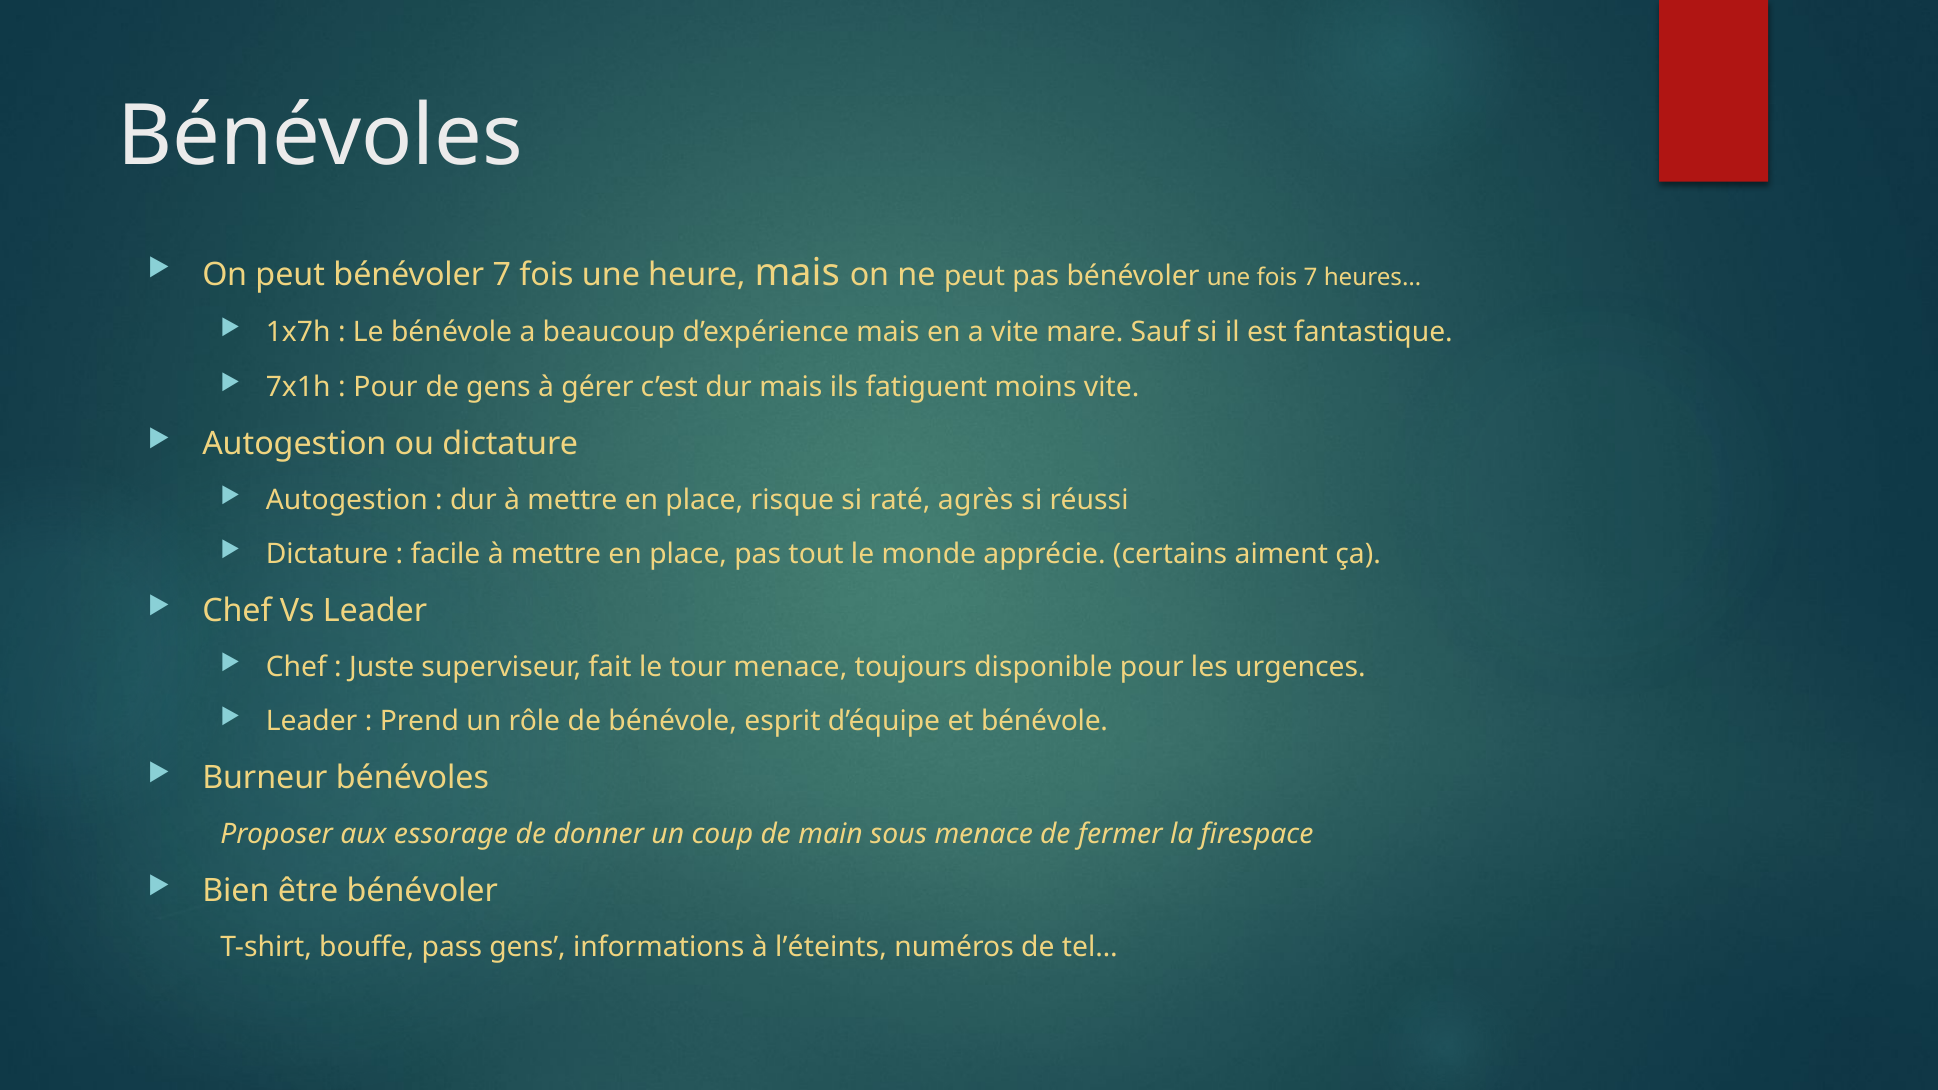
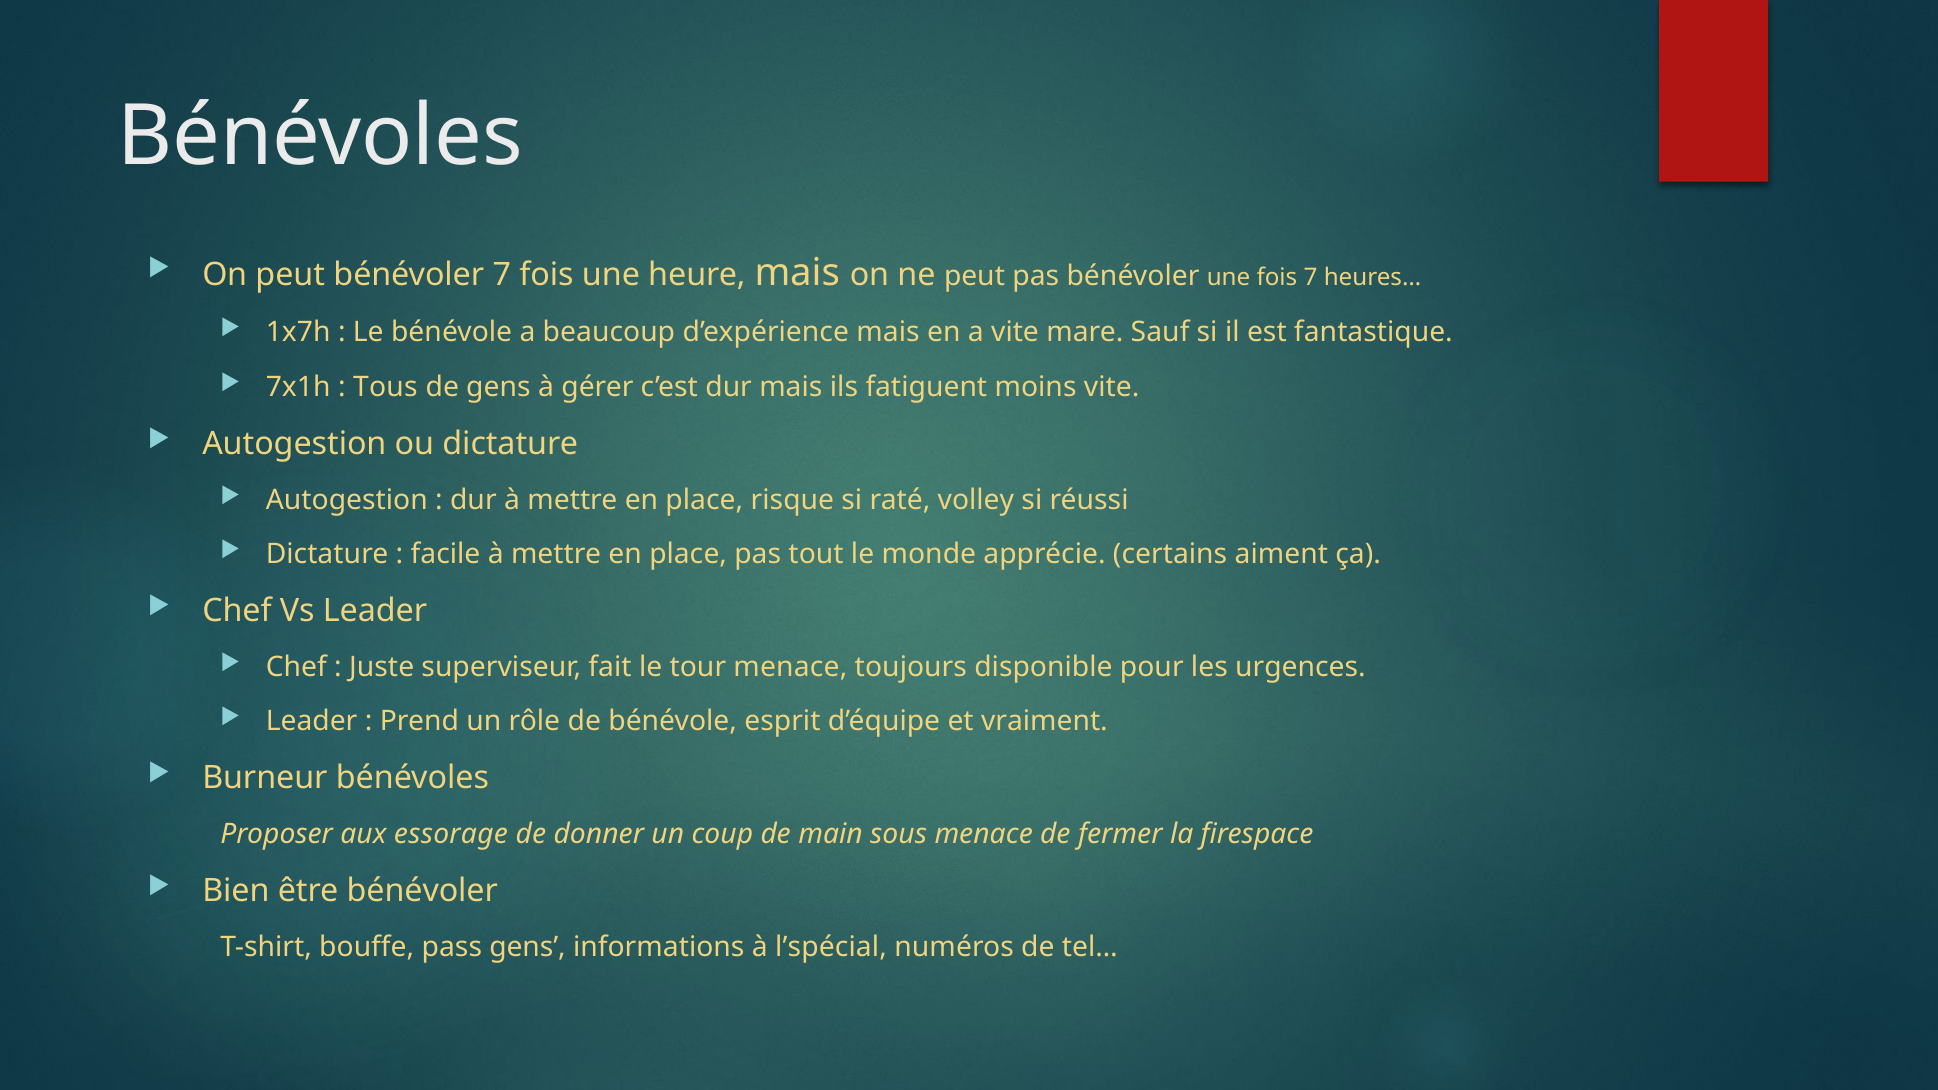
Pour at (385, 387): Pour -> Tous
agrès: agrès -> volley
et bénévole: bénévole -> vraiment
l’éteints: l’éteints -> l’spécial
